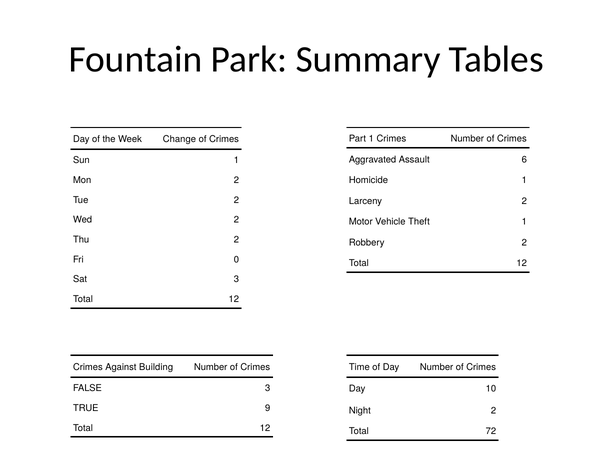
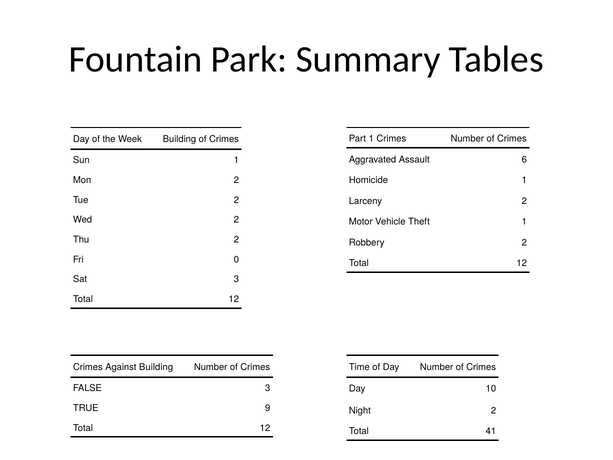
Week Change: Change -> Building
72: 72 -> 41
